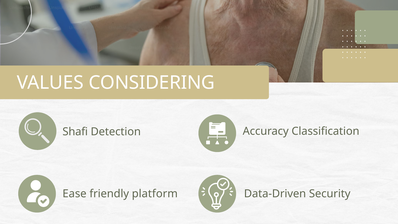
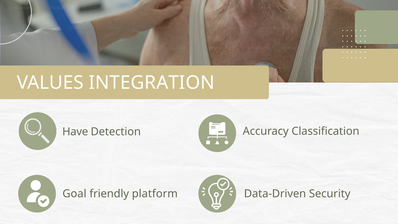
CONSIDERING: CONSIDERING -> INTEGRATION
Shafi: Shafi -> Have
Ease: Ease -> Goal
